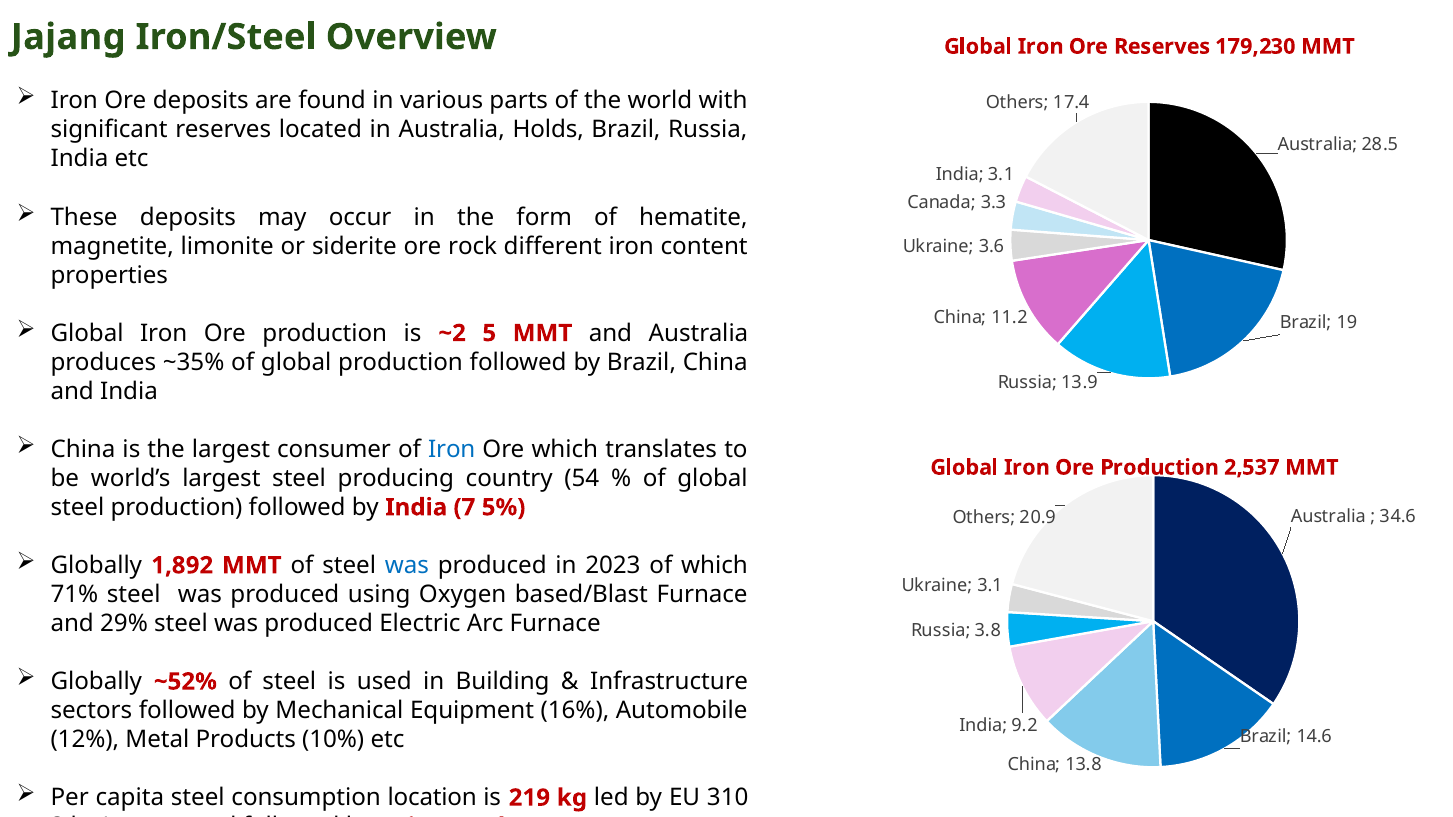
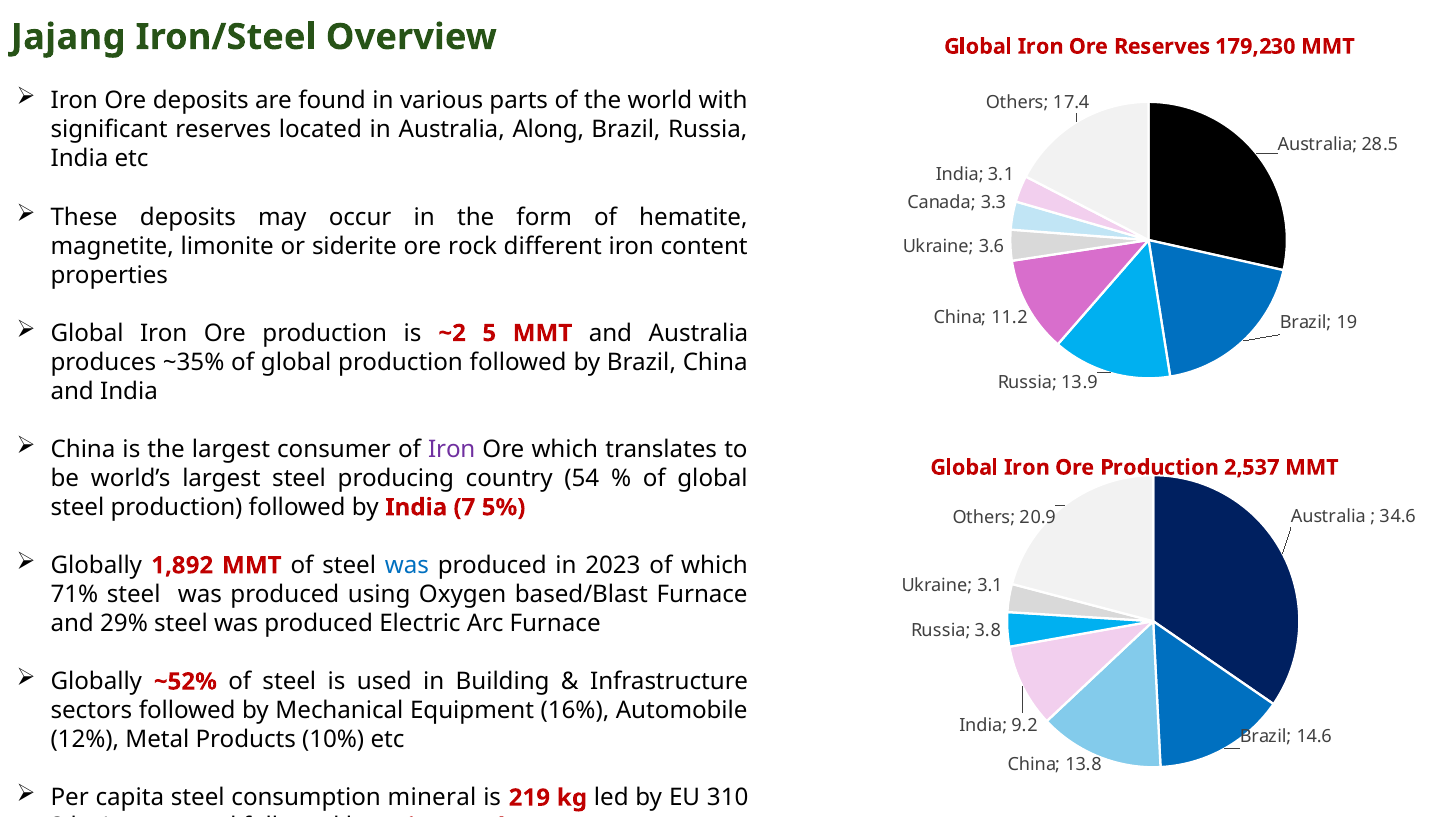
Holds: Holds -> Along
Iron at (452, 449) colour: blue -> purple
location: location -> mineral
